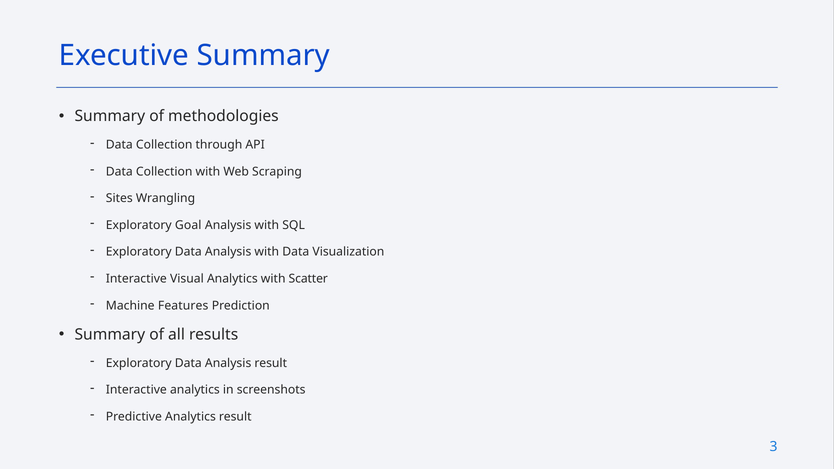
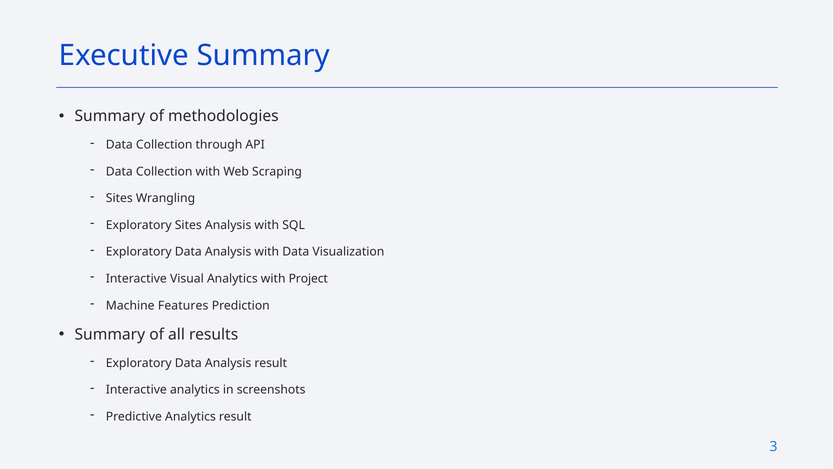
Exploratory Goal: Goal -> Sites
Scatter: Scatter -> Project
